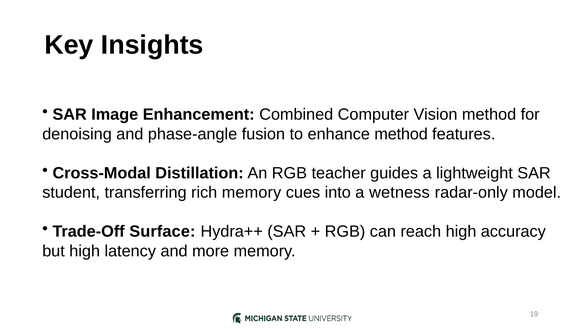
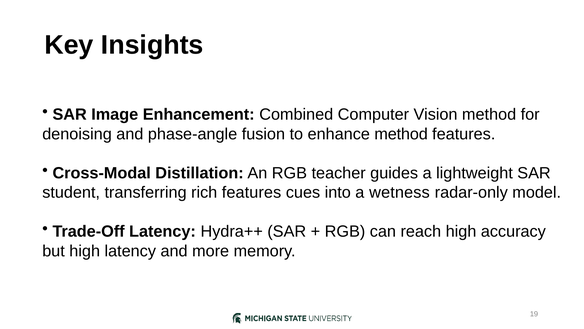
rich memory: memory -> features
Trade-Off Surface: Surface -> Latency
